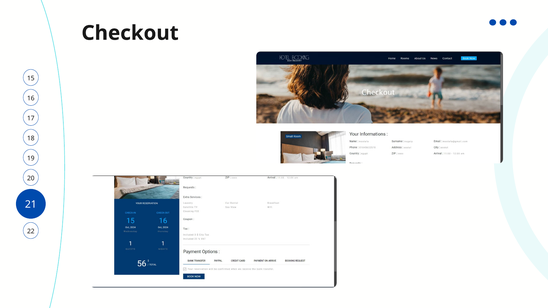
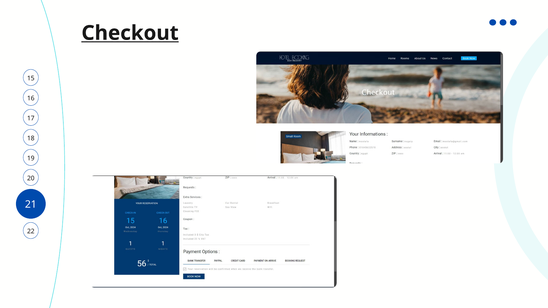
Checkout underline: none -> present
